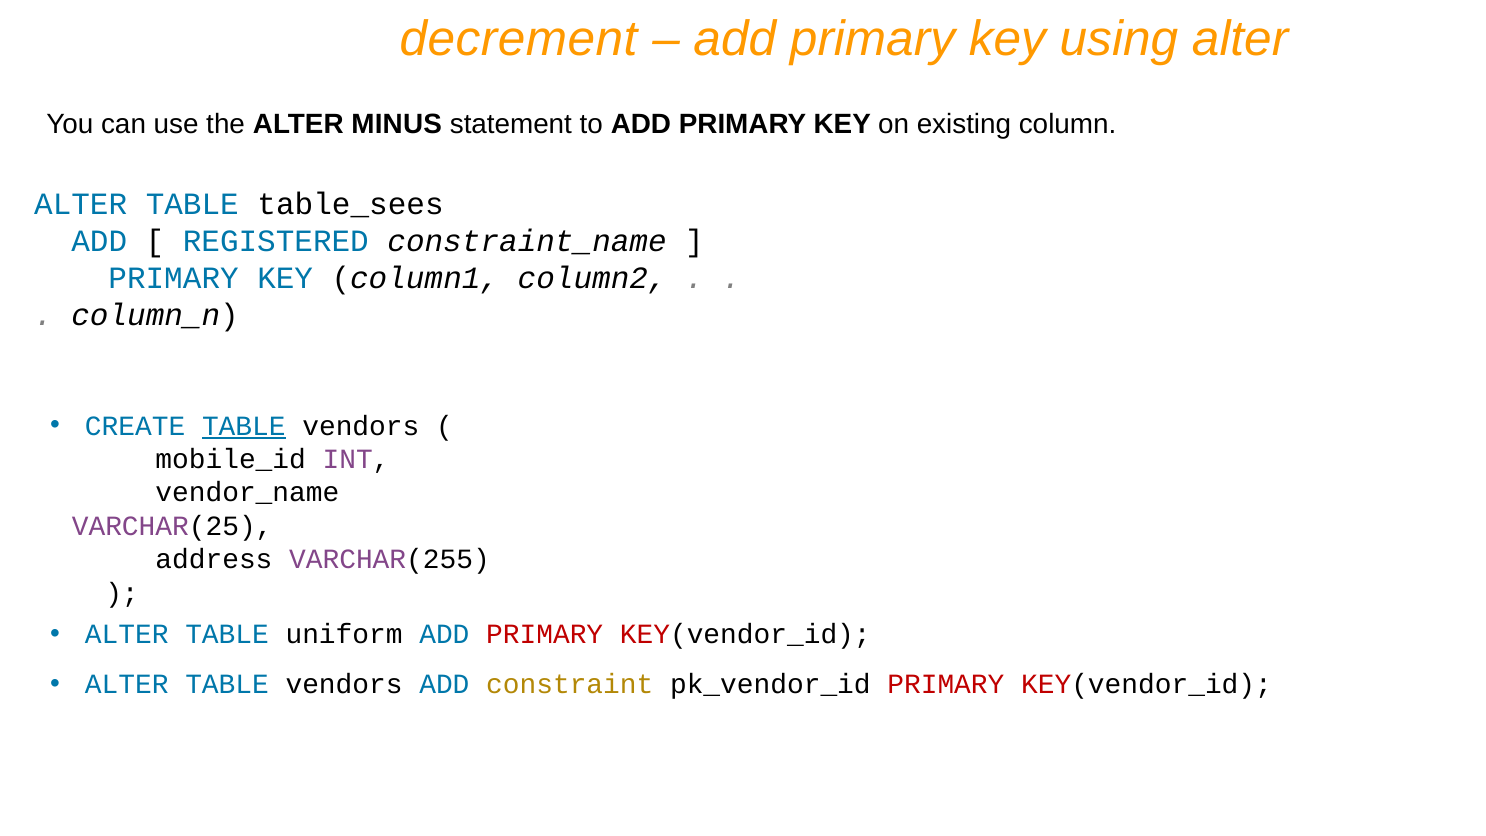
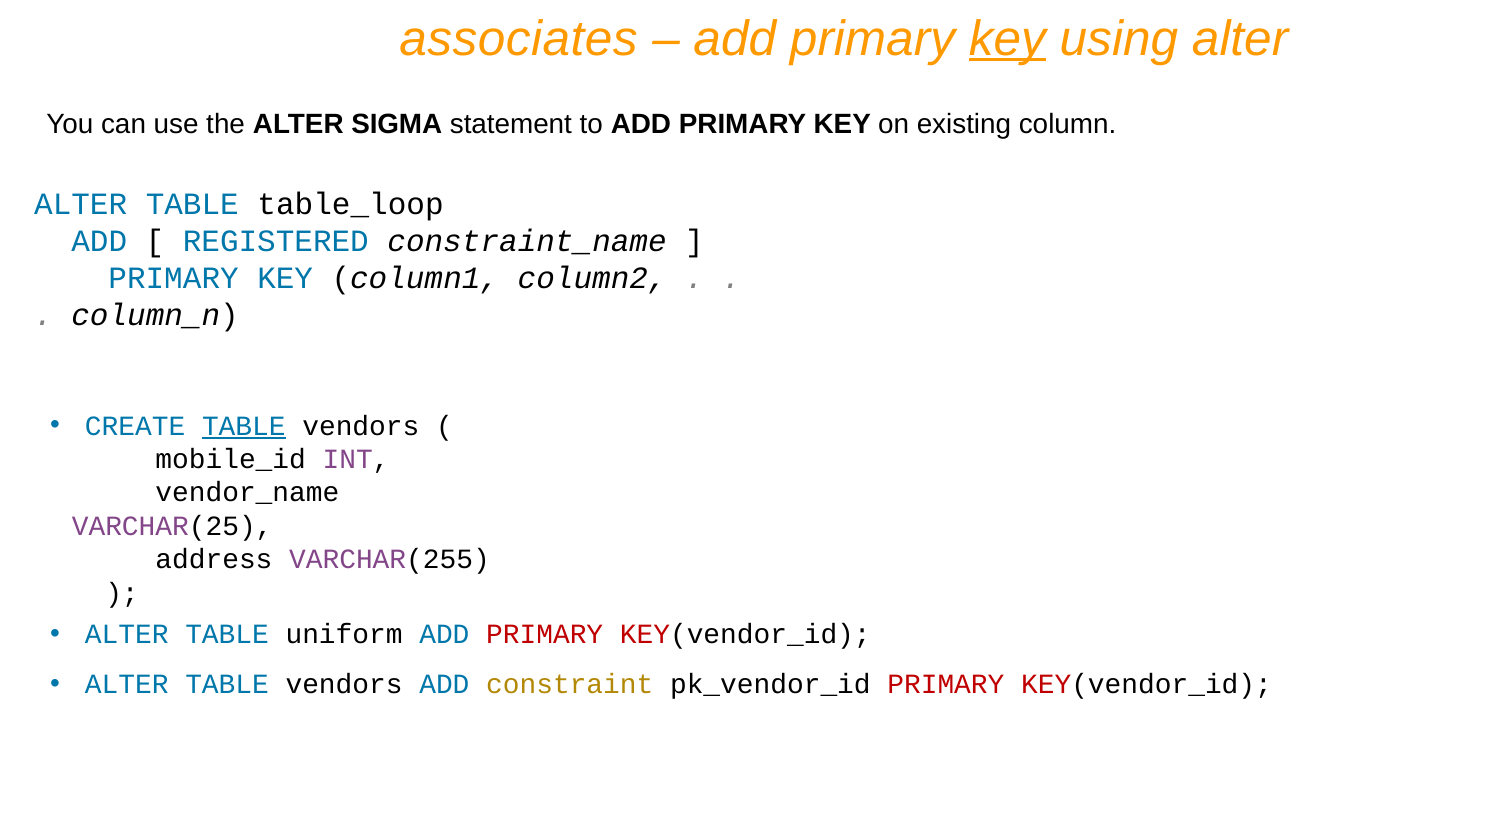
decrement: decrement -> associates
key at (1007, 39) underline: none -> present
MINUS: MINUS -> SIGMA
table_sees: table_sees -> table_loop
